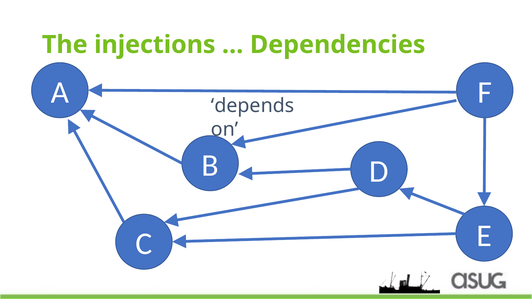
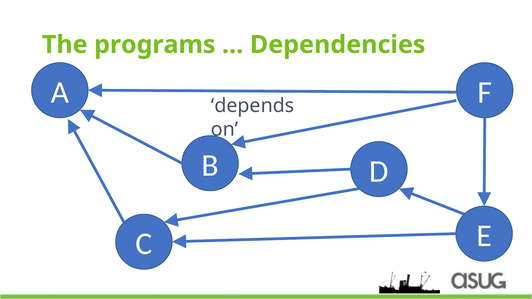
injections: injections -> programs
